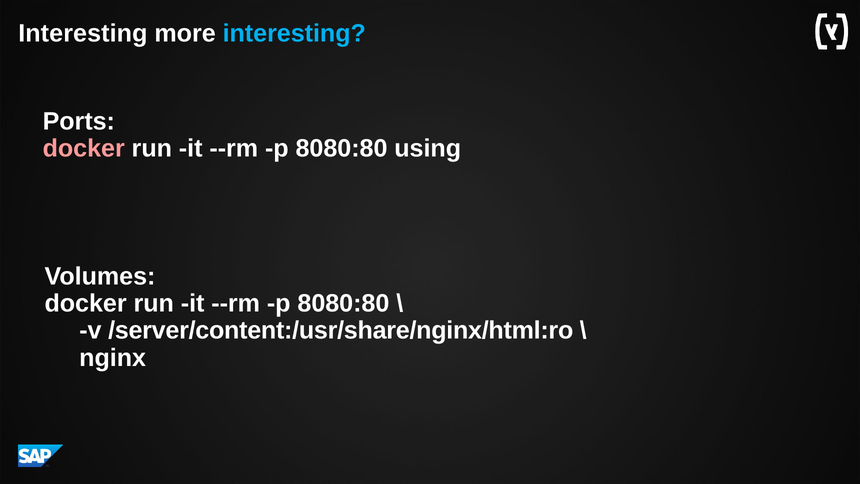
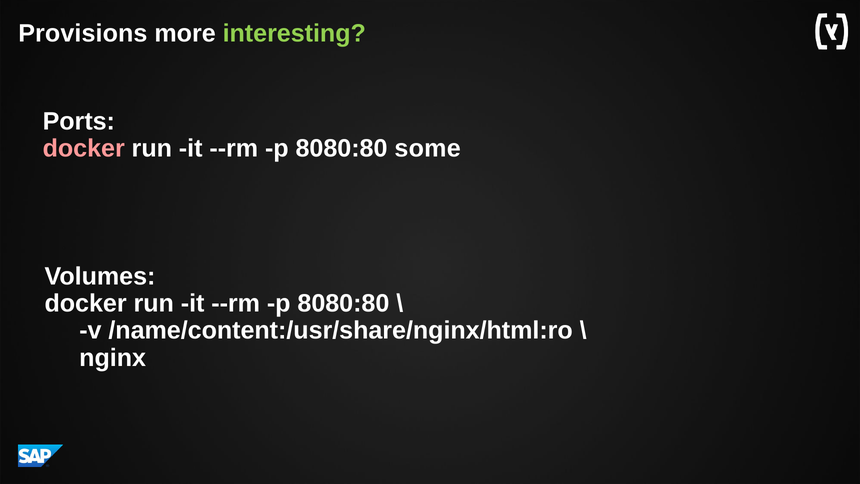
Interesting at (83, 33): Interesting -> Provisions
interesting at (294, 33) colour: light blue -> light green
using: using -> some
/server/content:/usr/share/nginx/html:ro: /server/content:/usr/share/nginx/html:ro -> /name/content:/usr/share/nginx/html:ro
